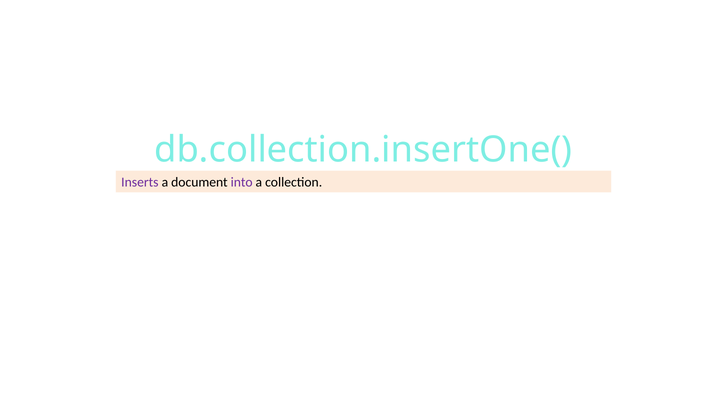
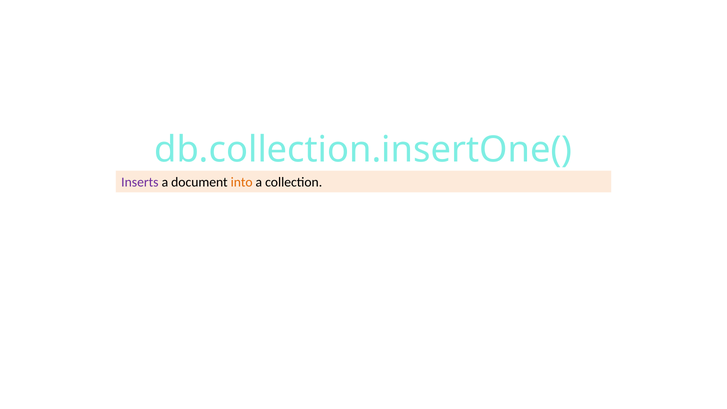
into colour: purple -> orange
